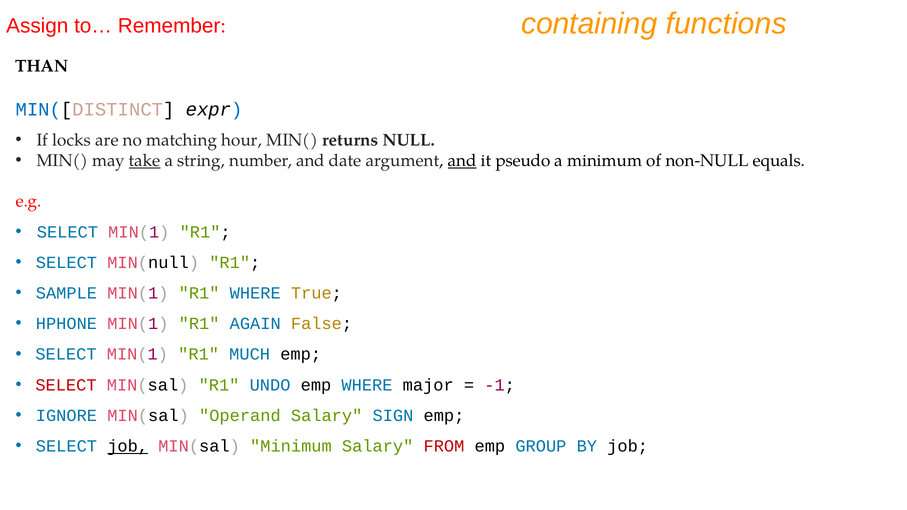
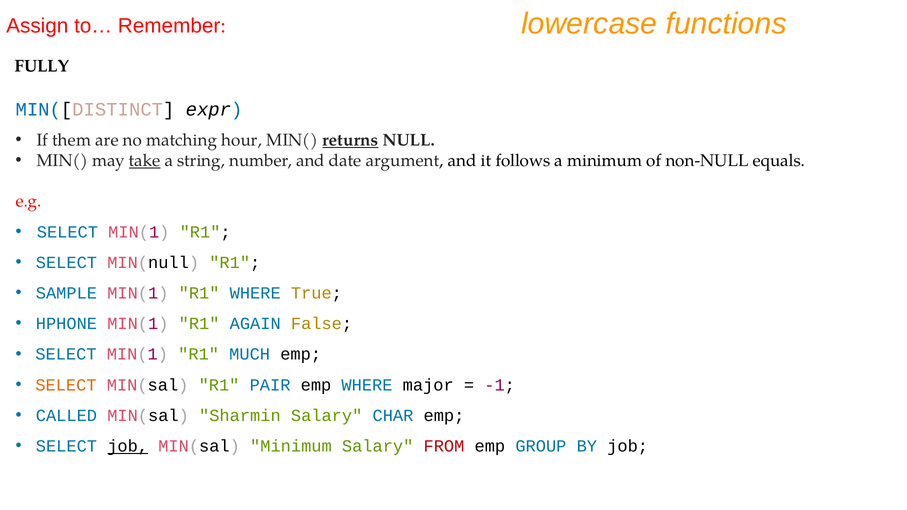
containing: containing -> lowercase
THAN: THAN -> FULLY
locks: locks -> them
returns underline: none -> present
and at (462, 161) underline: present -> none
pseudo: pseudo -> follows
SELECT at (66, 385) colour: red -> orange
UNDO: UNDO -> PAIR
IGNORE: IGNORE -> CALLED
Operand: Operand -> Sharmin
SIGN: SIGN -> CHAR
